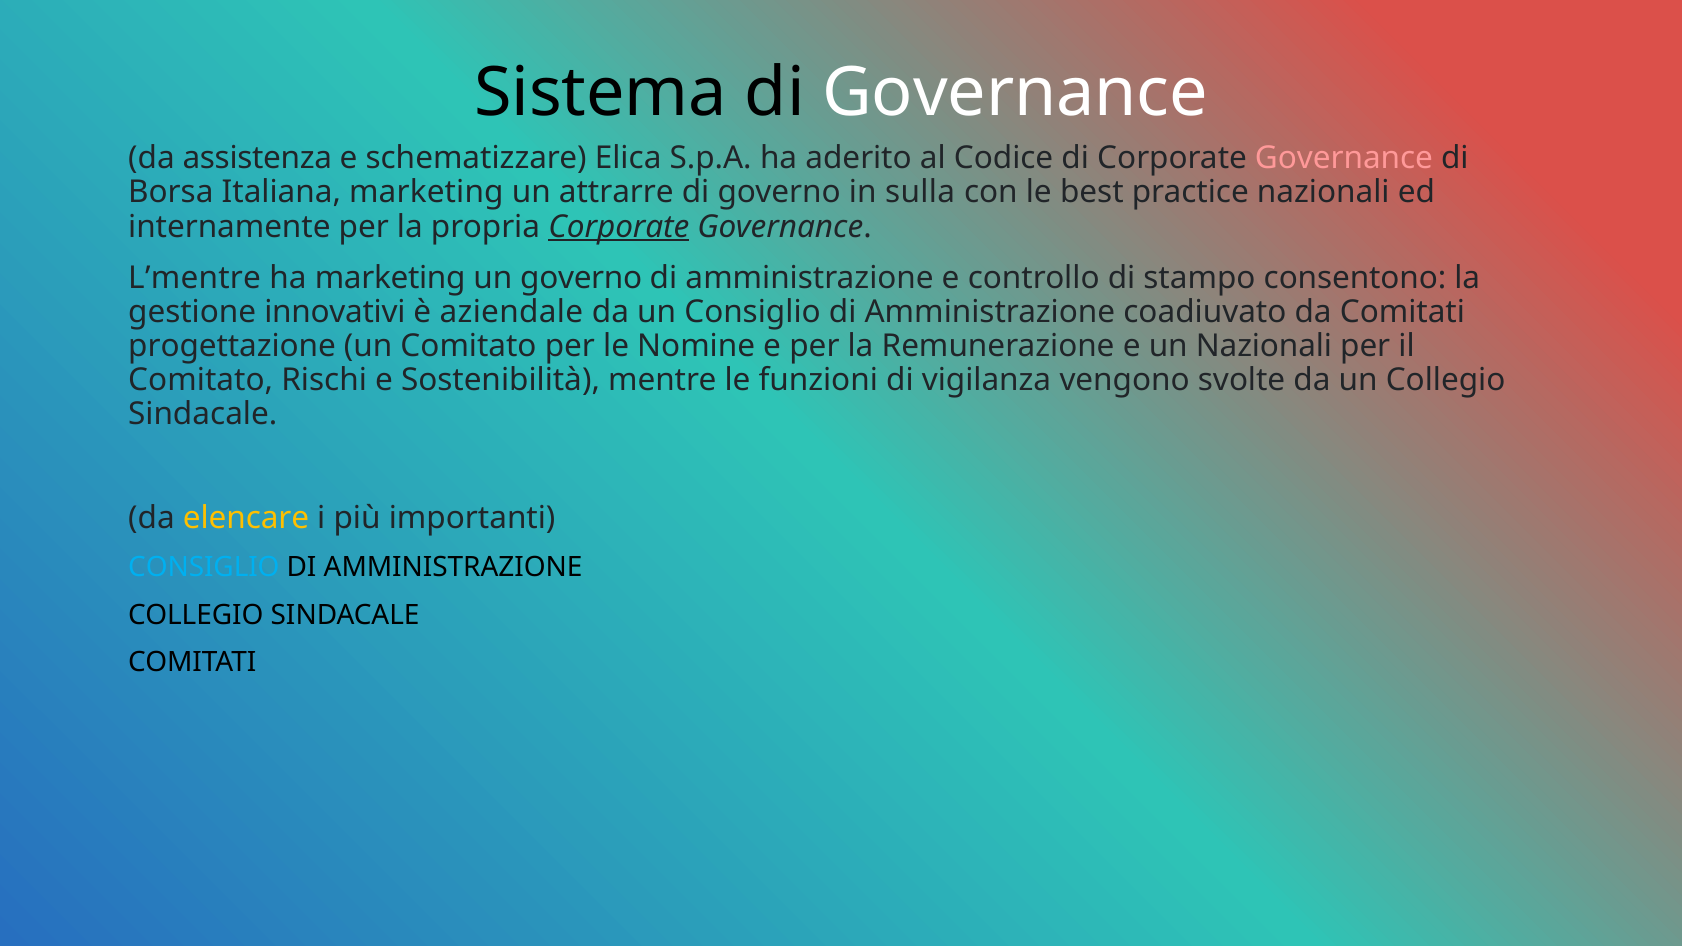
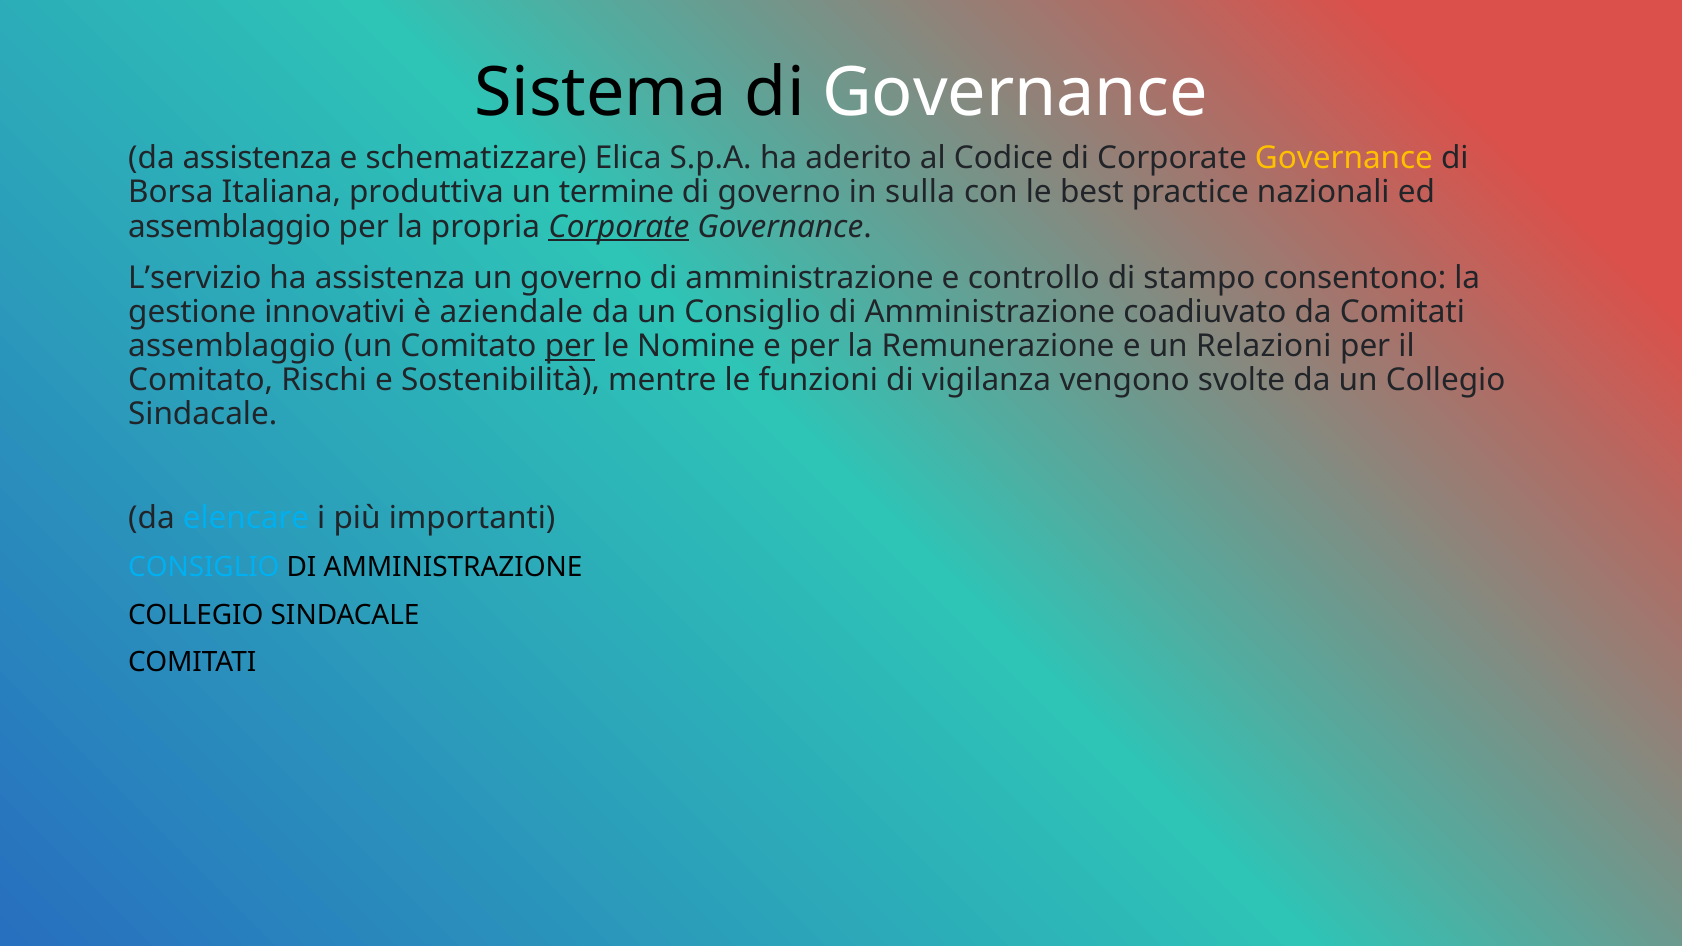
Governance at (1344, 159) colour: pink -> yellow
Italiana marketing: marketing -> produttiva
attrarre: attrarre -> termine
internamente at (229, 227): internamente -> assemblaggio
L’mentre: L’mentre -> L’servizio
ha marketing: marketing -> assistenza
progettazione at (232, 346): progettazione -> assemblaggio
per at (570, 346) underline: none -> present
un Nazionali: Nazionali -> Relazioni
elencare colour: yellow -> light blue
